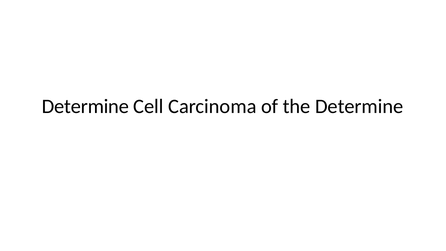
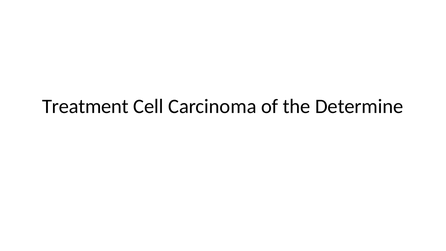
Determine at (85, 106): Determine -> Treatment
